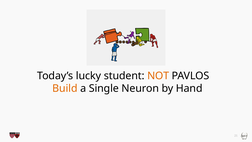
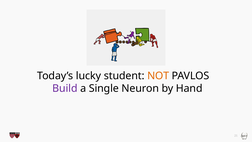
Build colour: orange -> purple
